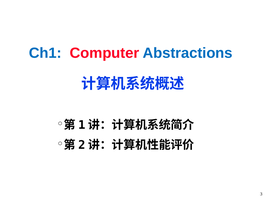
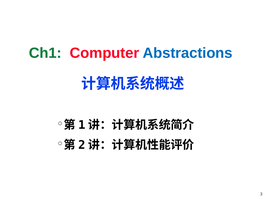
Ch1 colour: blue -> green
